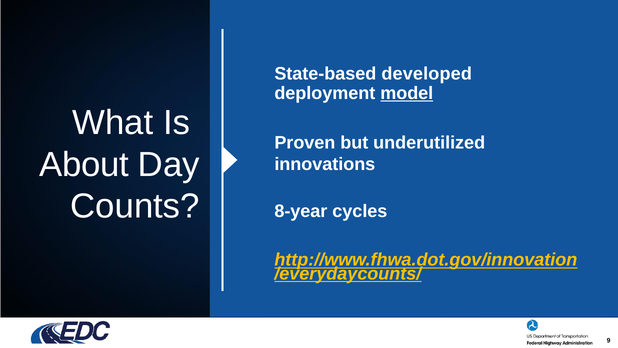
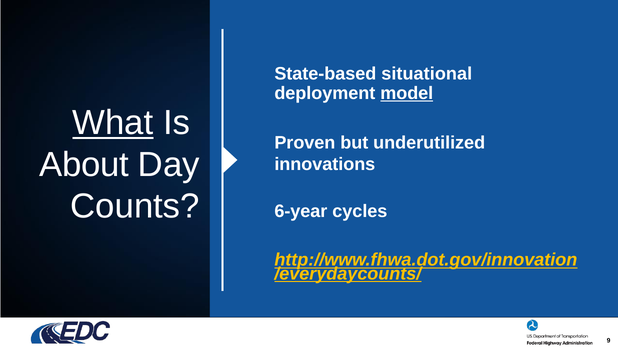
developed: developed -> situational
What underline: none -> present
8-year: 8-year -> 6-year
